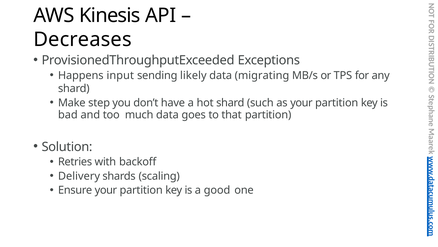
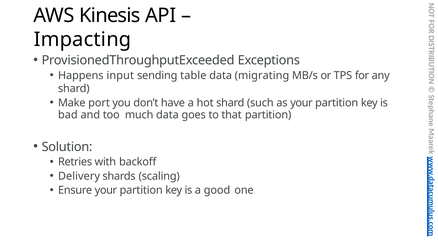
Decreases: Decreases -> Impacting
likely: likely -> table
step: step -> port
